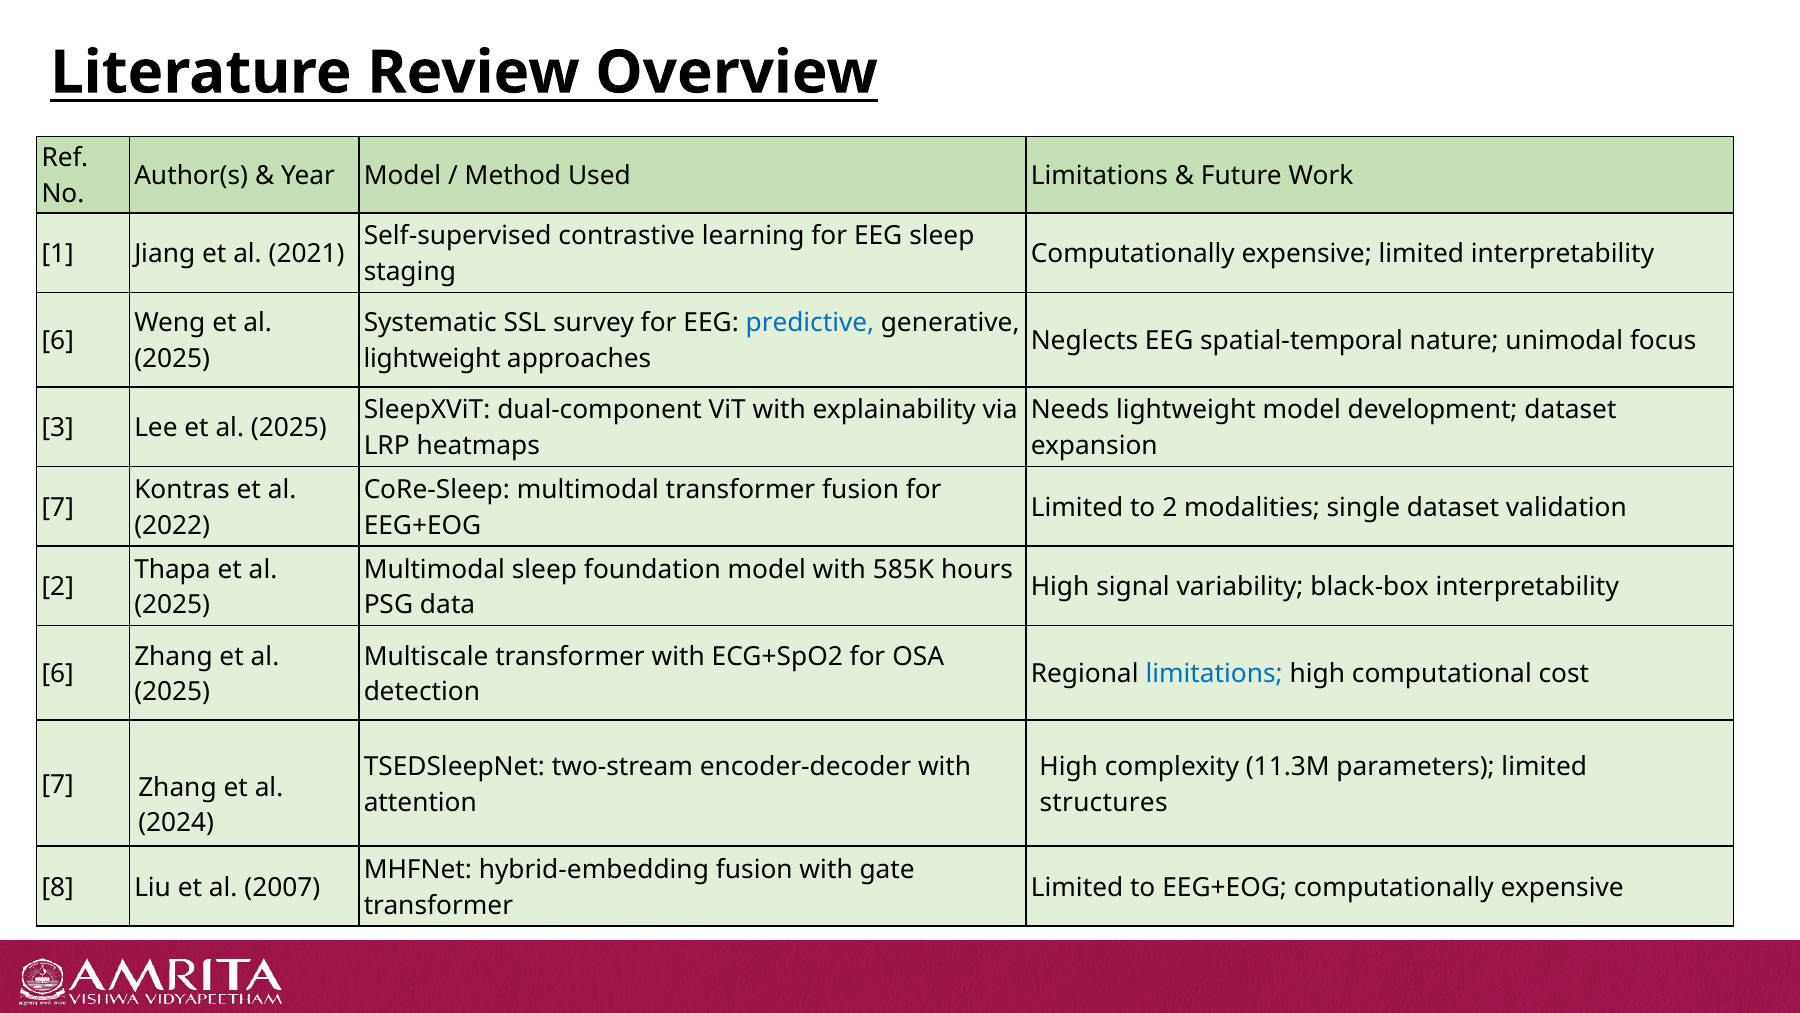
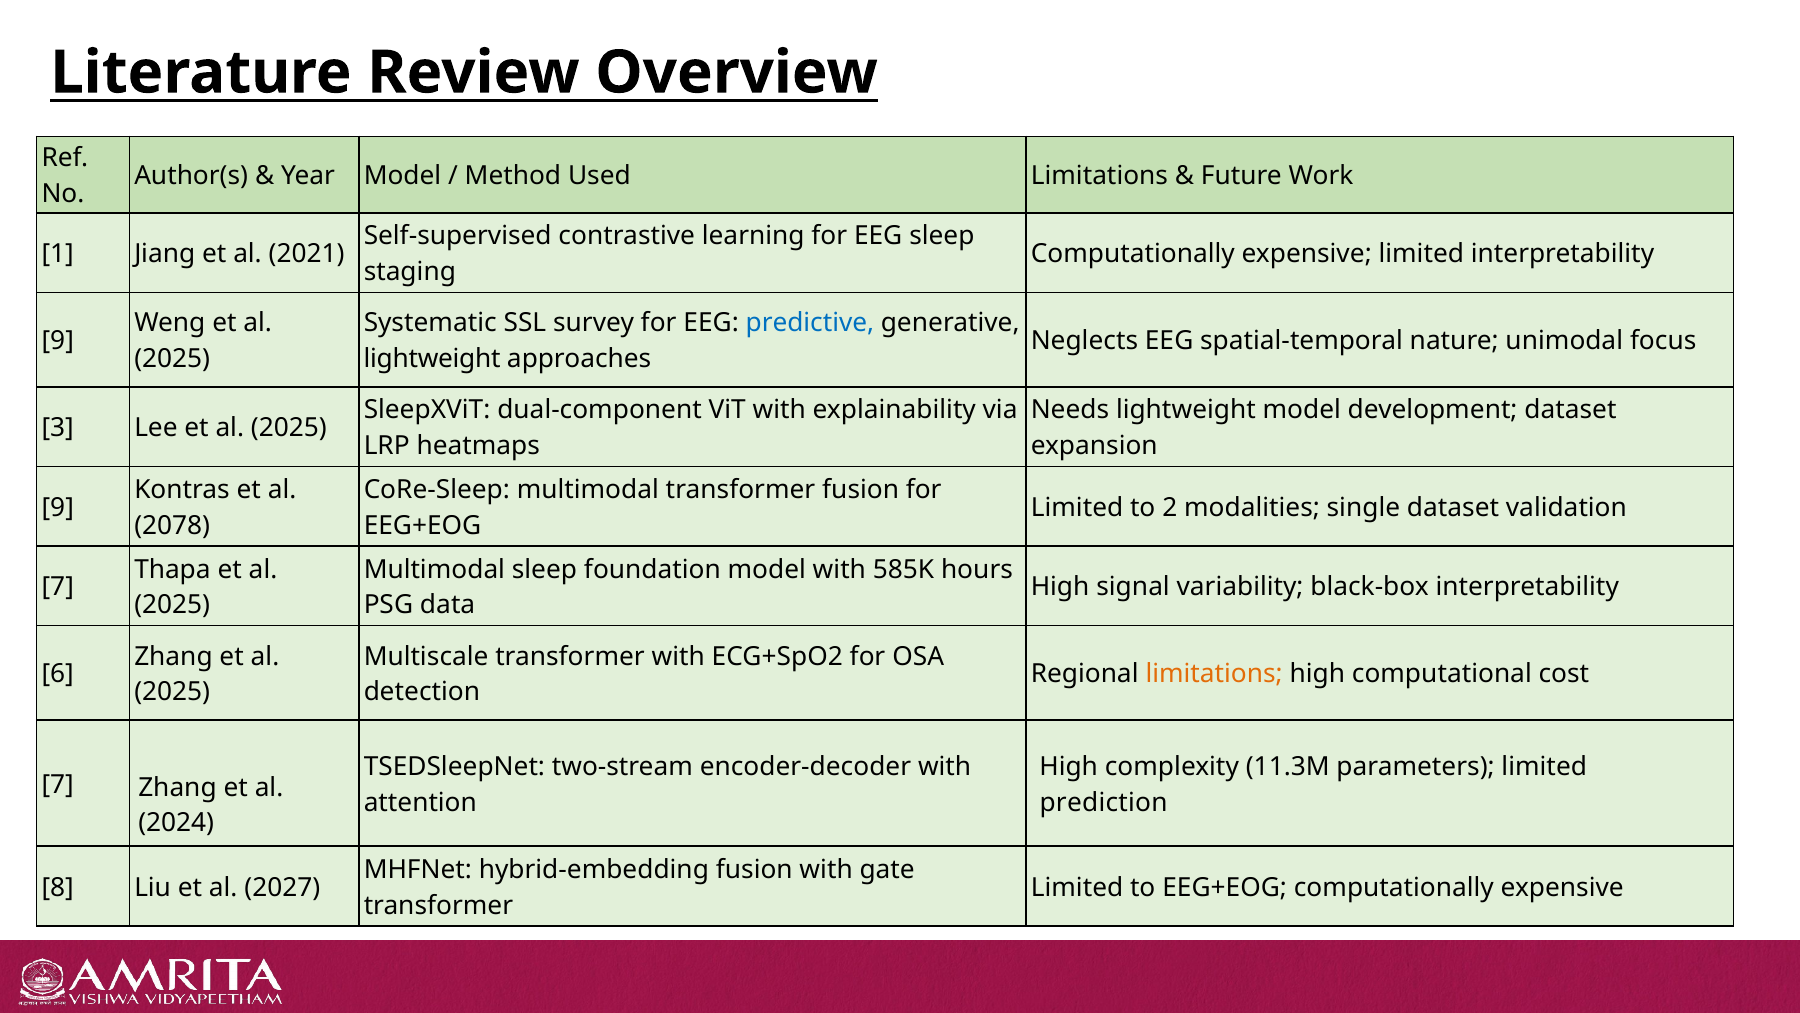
6 at (58, 341): 6 -> 9
7 at (58, 507): 7 -> 9
2022: 2022 -> 2078
2 at (58, 587): 2 -> 7
limitations at (1214, 674) colour: blue -> orange
structures: structures -> prediction
2007: 2007 -> 2027
